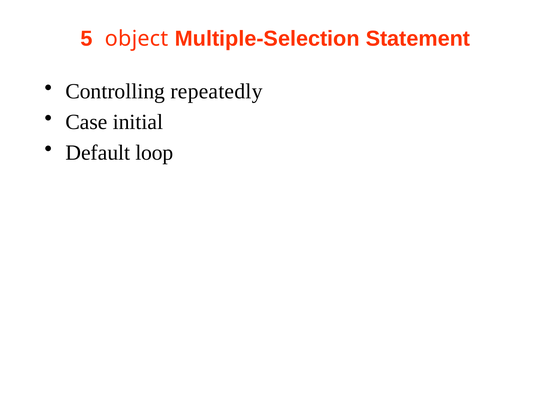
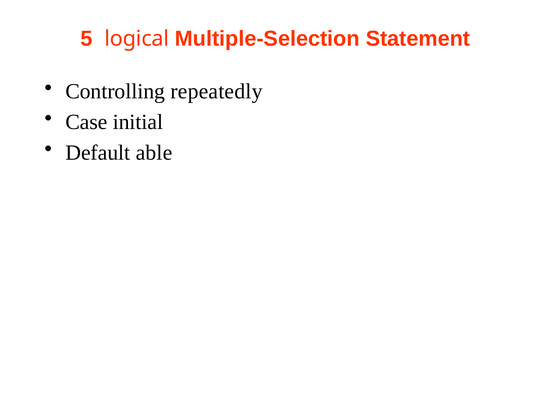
object: object -> logical
loop: loop -> able
